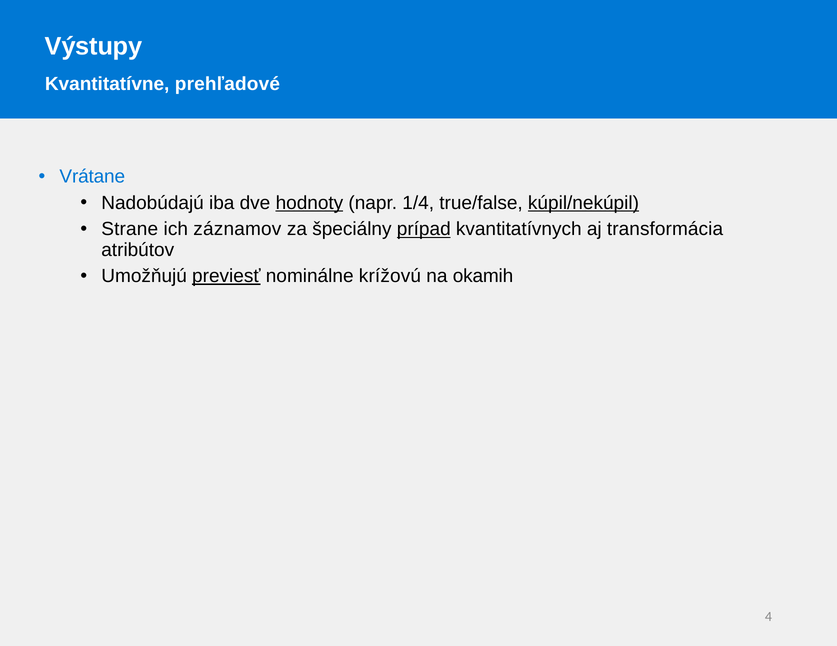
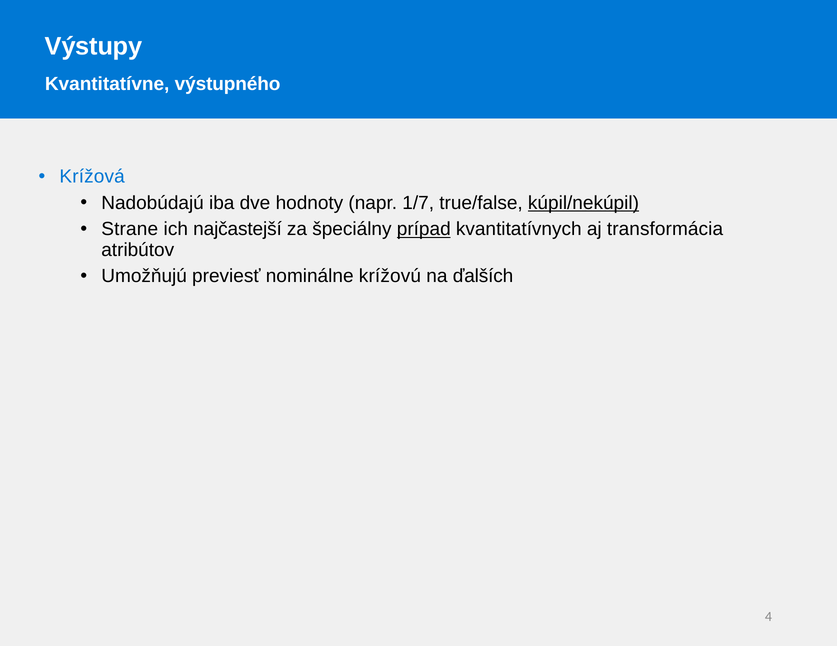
prehľadové: prehľadové -> výstupného
Vrátane: Vrátane -> Krížová
hodnoty underline: present -> none
1/4: 1/4 -> 1/7
záznamov: záznamov -> najčastejší
previesť underline: present -> none
okamih: okamih -> ďalších
